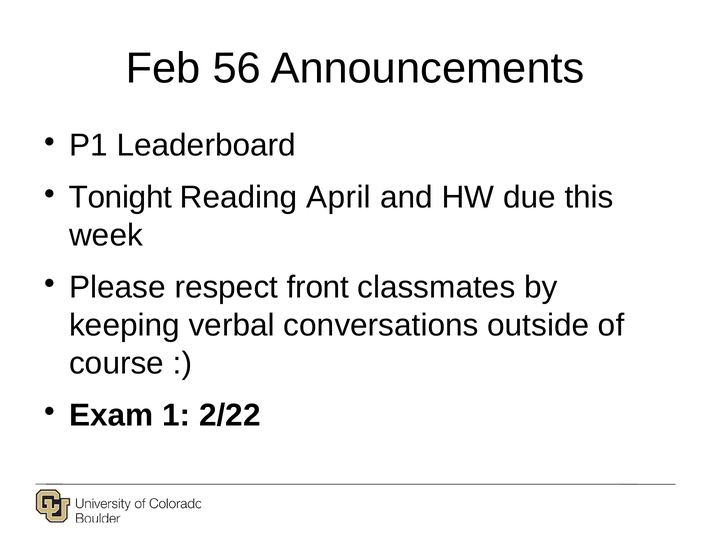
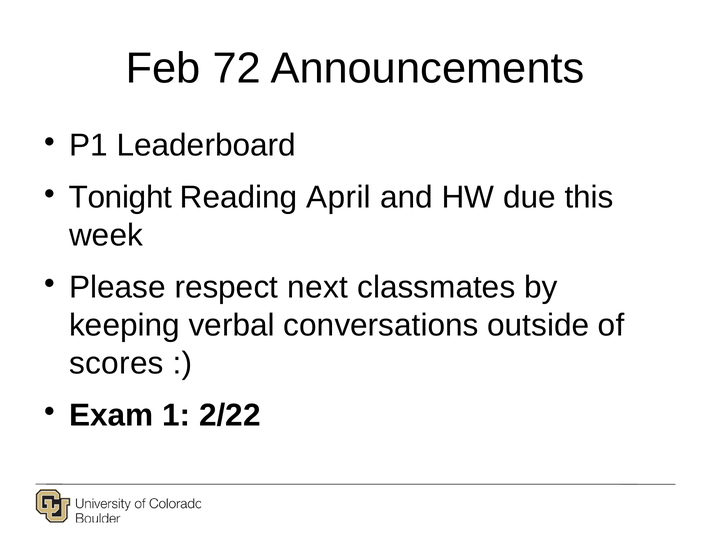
56: 56 -> 72
front: front -> next
course: course -> scores
